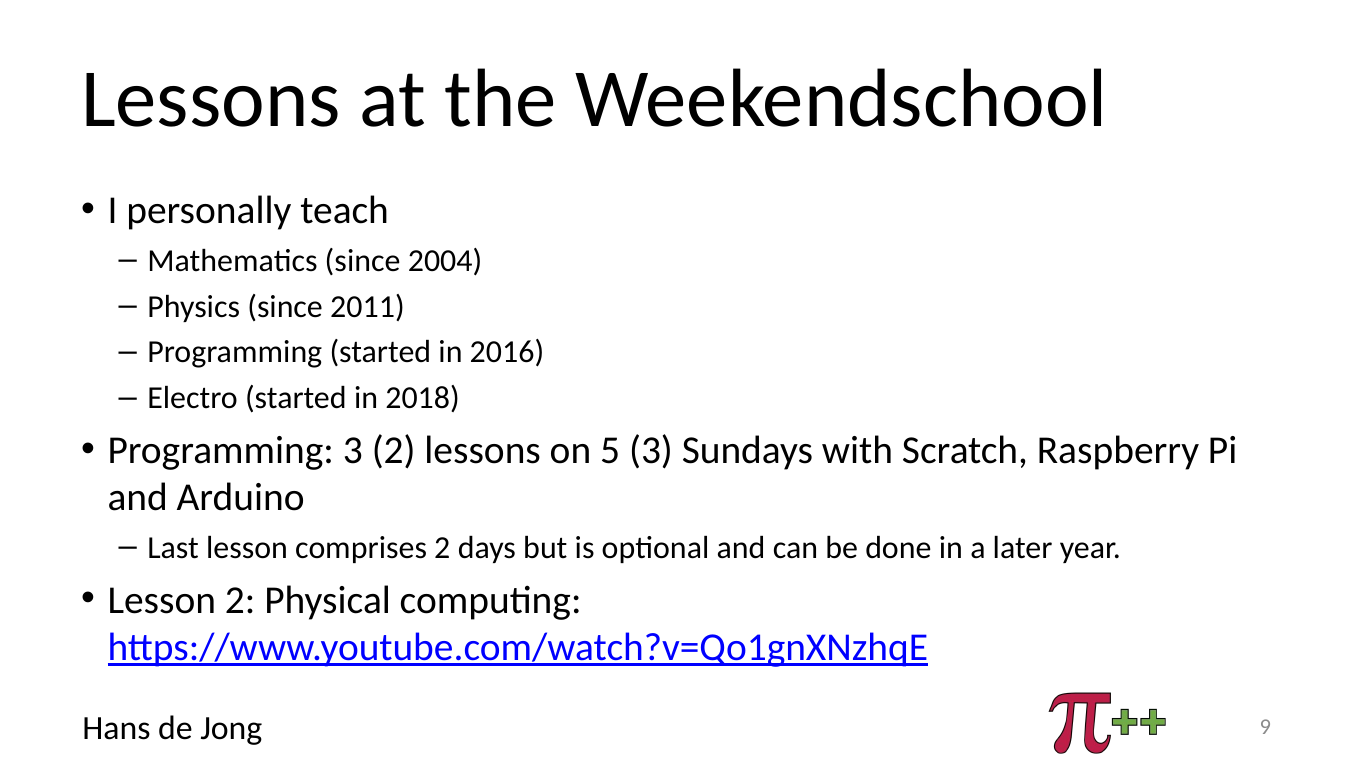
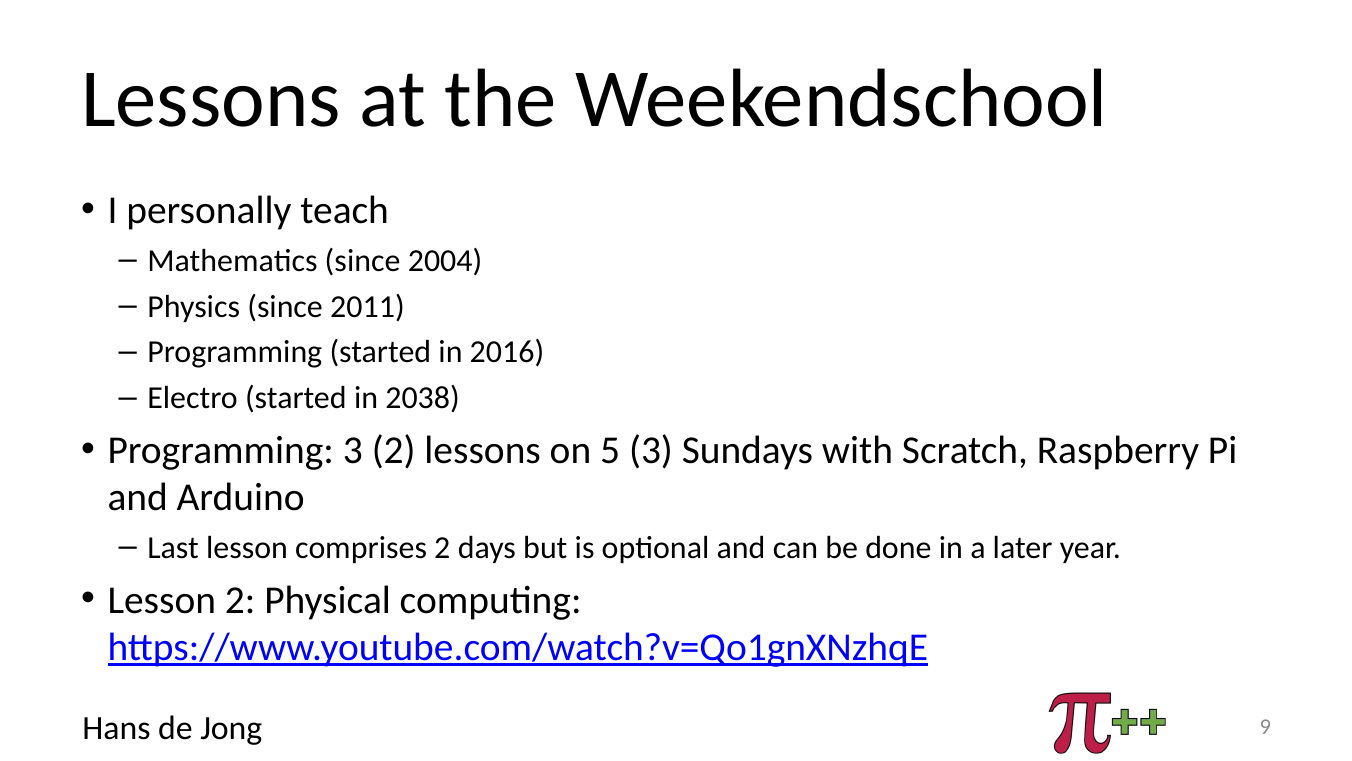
2018: 2018 -> 2038
